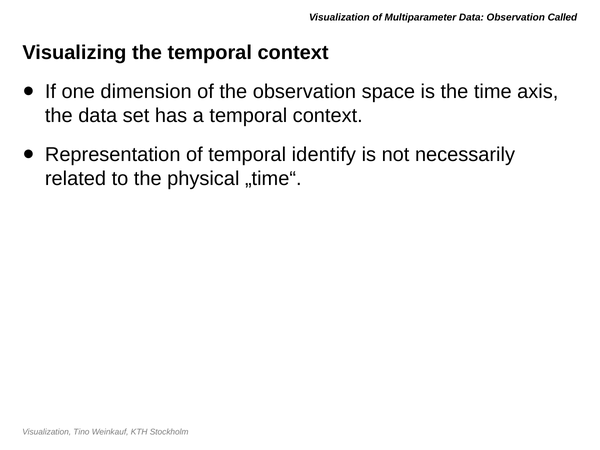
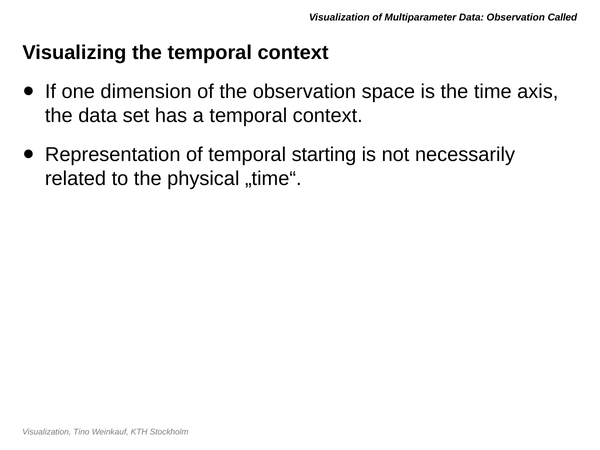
identify: identify -> starting
